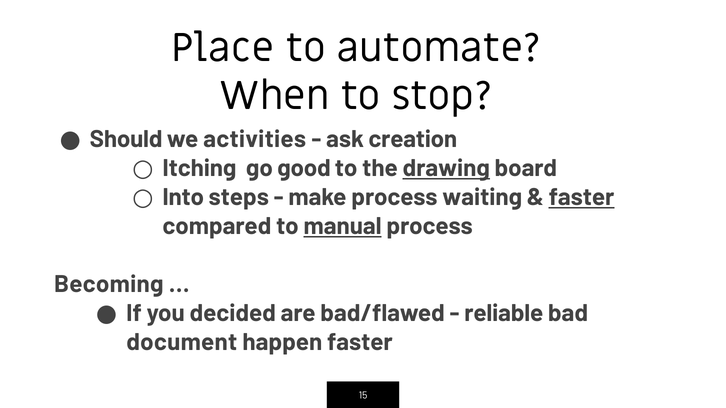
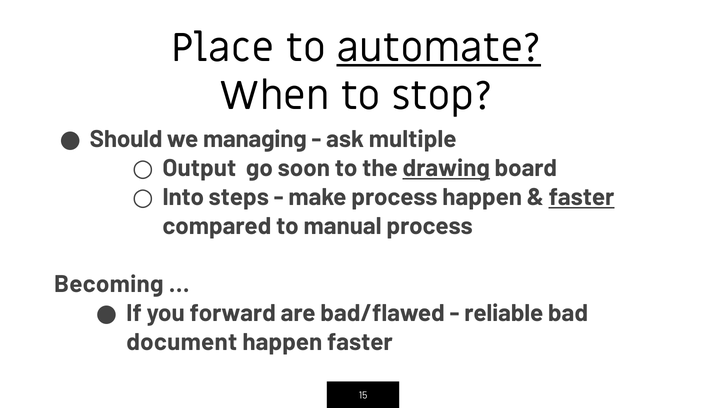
automate underline: none -> present
activities: activities -> managing
creation: creation -> multiple
Itching: Itching -> Output
good: good -> soon
process waiting: waiting -> happen
manual underline: present -> none
decided: decided -> forward
